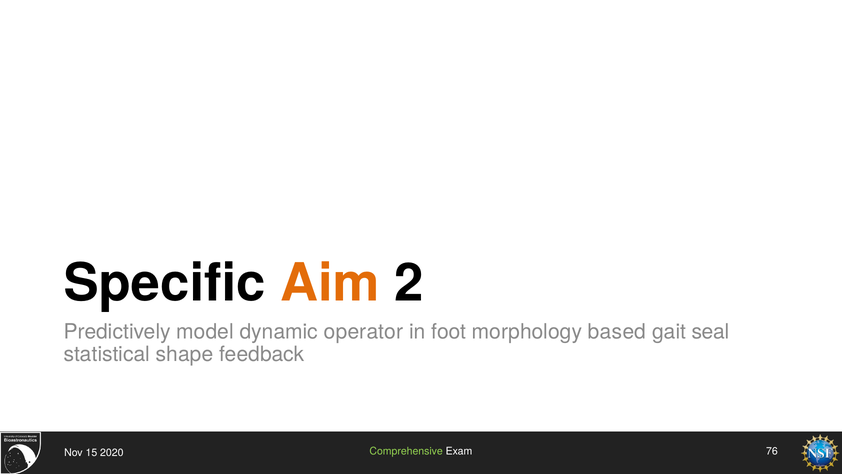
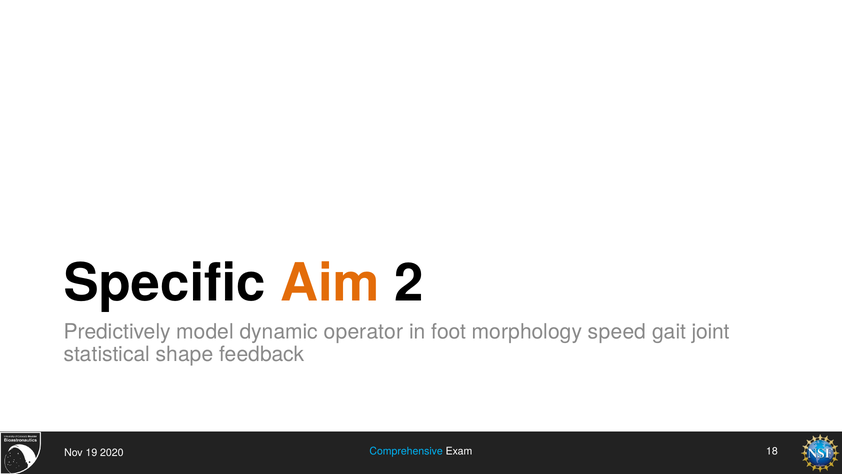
based: based -> speed
seal: seal -> joint
Comprehensive colour: light green -> light blue
76: 76 -> 18
15: 15 -> 19
